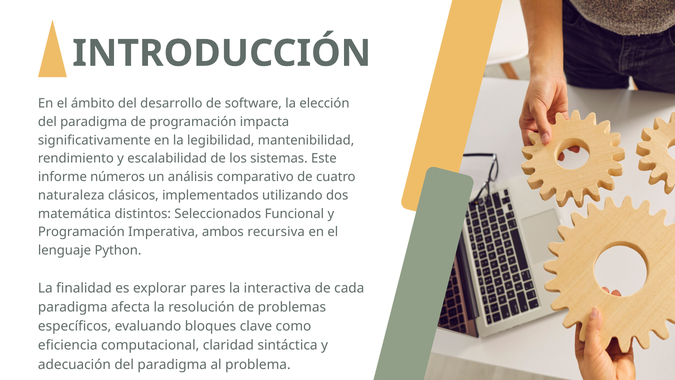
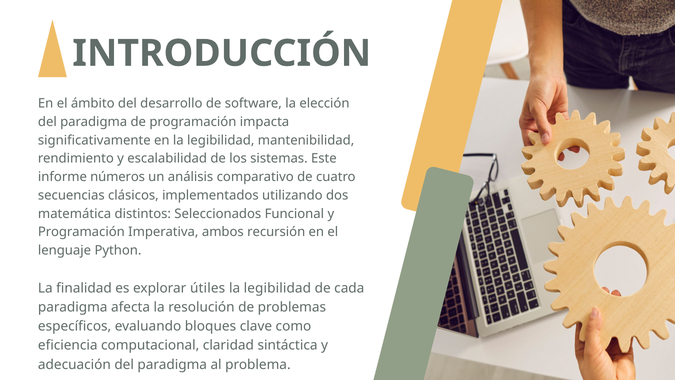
naturaleza: naturaleza -> secuencias
recursiva: recursiva -> recursión
pares: pares -> útiles
interactiva at (277, 288): interactiva -> legibilidad
